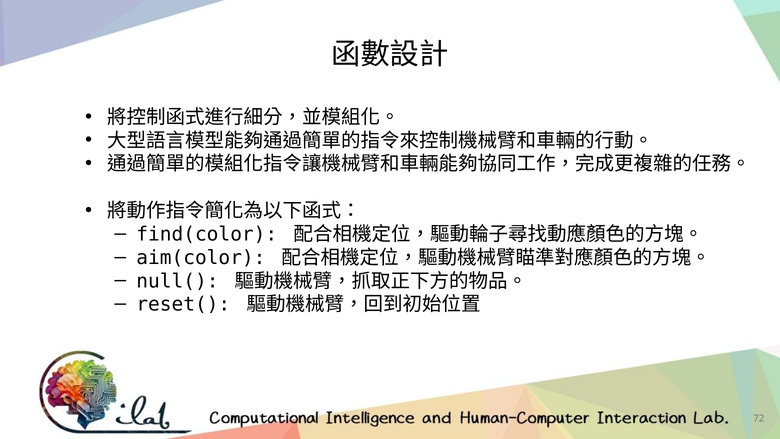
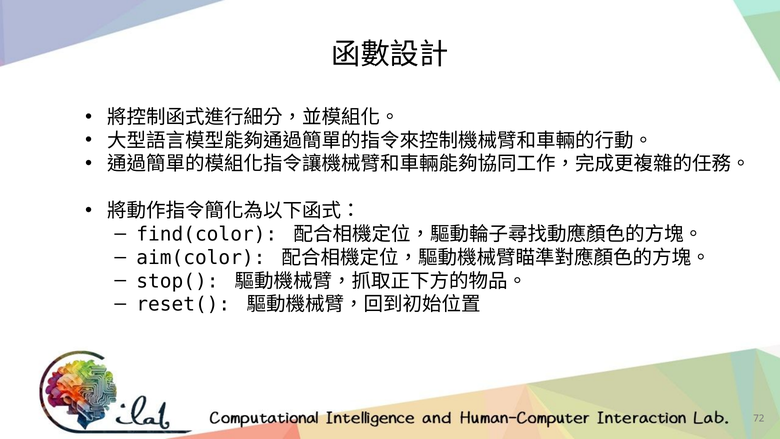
null(: null( -> stop(
